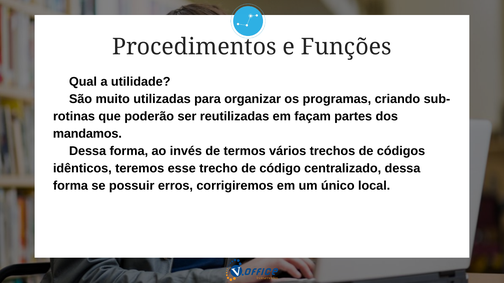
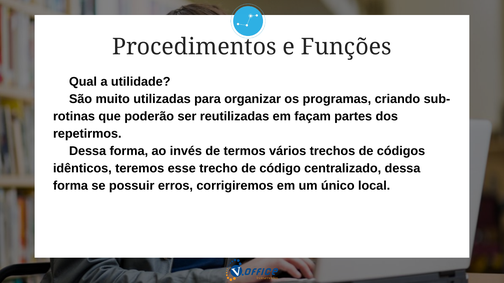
mandamos: mandamos -> repetirmos
